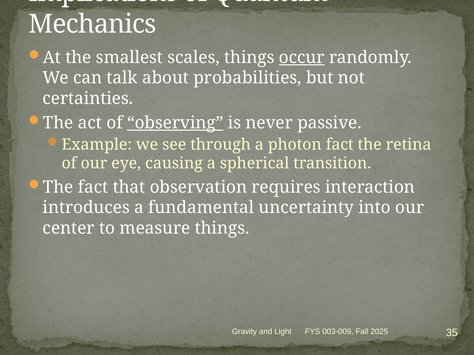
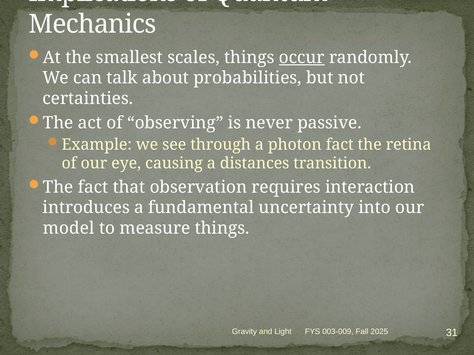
observing underline: present -> none
spherical: spherical -> distances
center: center -> model
35: 35 -> 31
